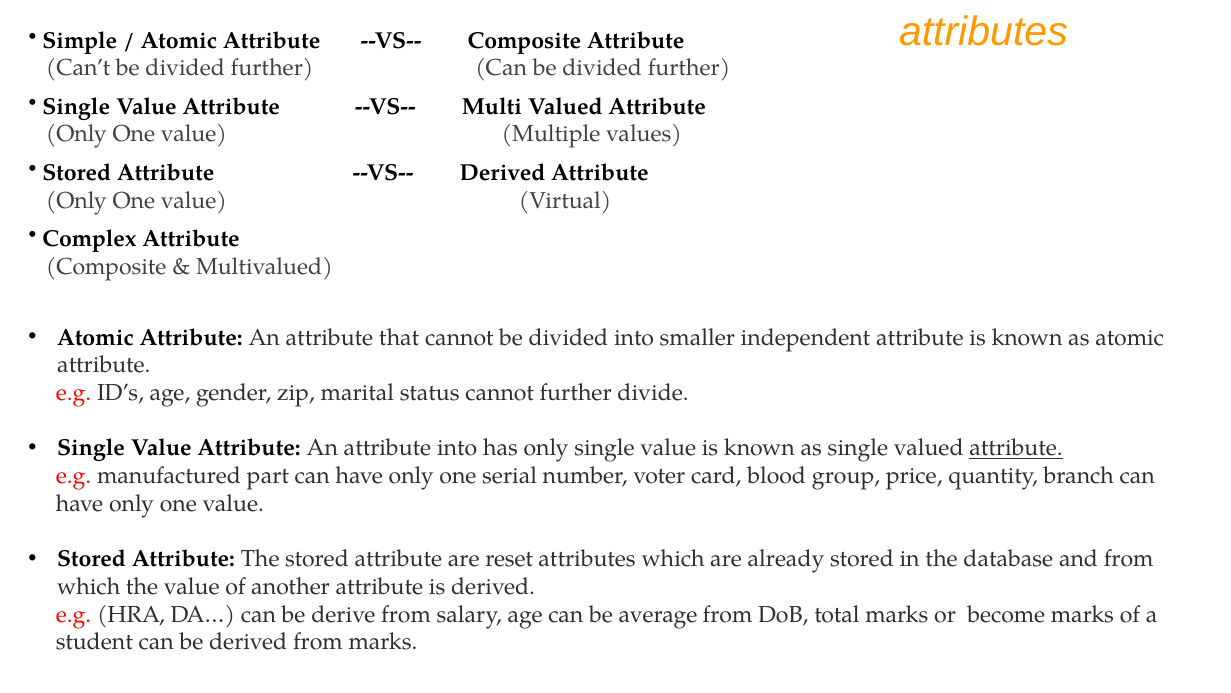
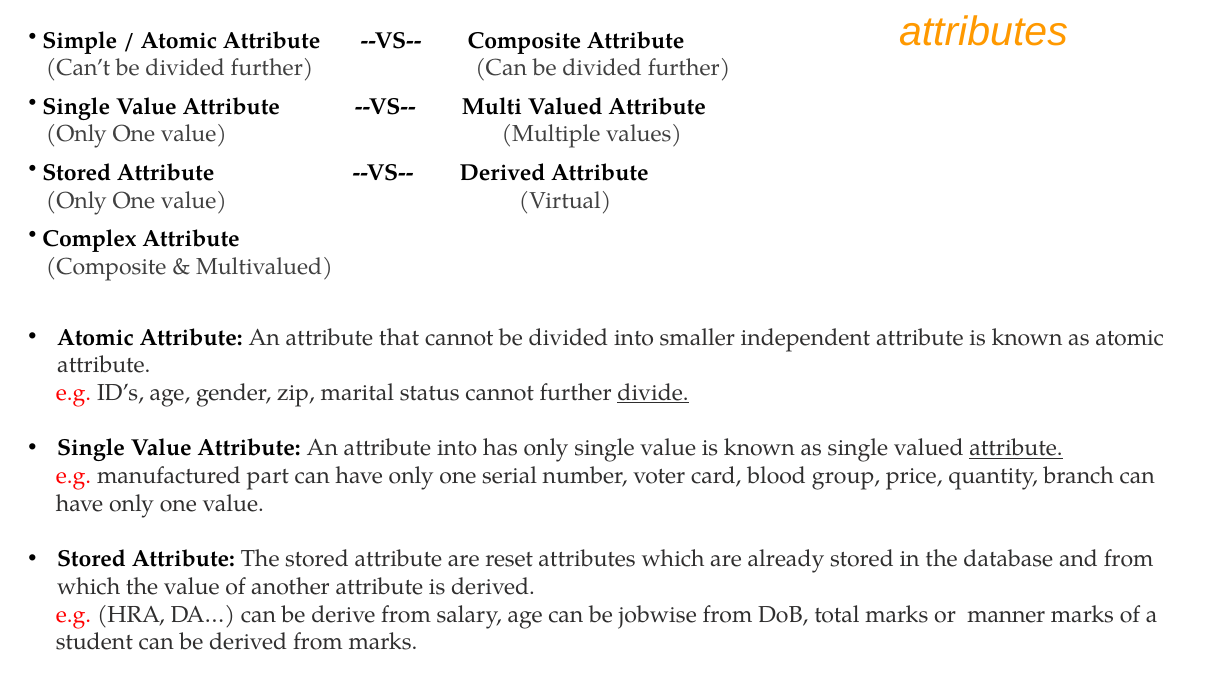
divide underline: none -> present
average: average -> jobwise
become: become -> manner
